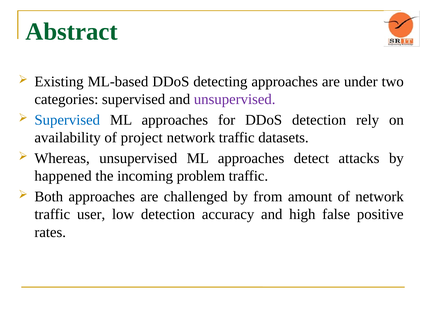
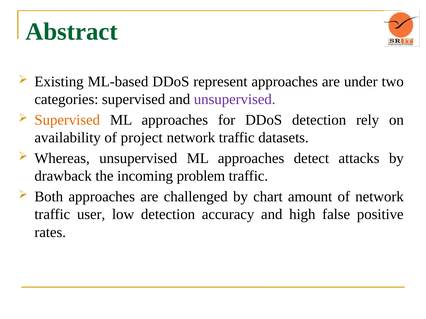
detecting: detecting -> represent
Supervised at (67, 120) colour: blue -> orange
happened: happened -> drawback
from: from -> chart
